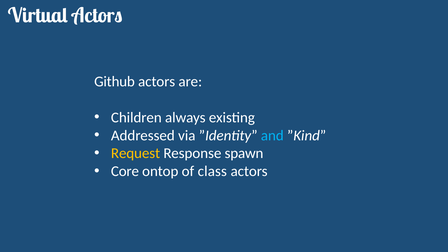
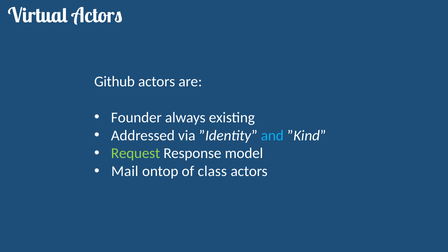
Children: Children -> Founder
Request colour: yellow -> light green
spawn: spawn -> model
Core: Core -> Mail
